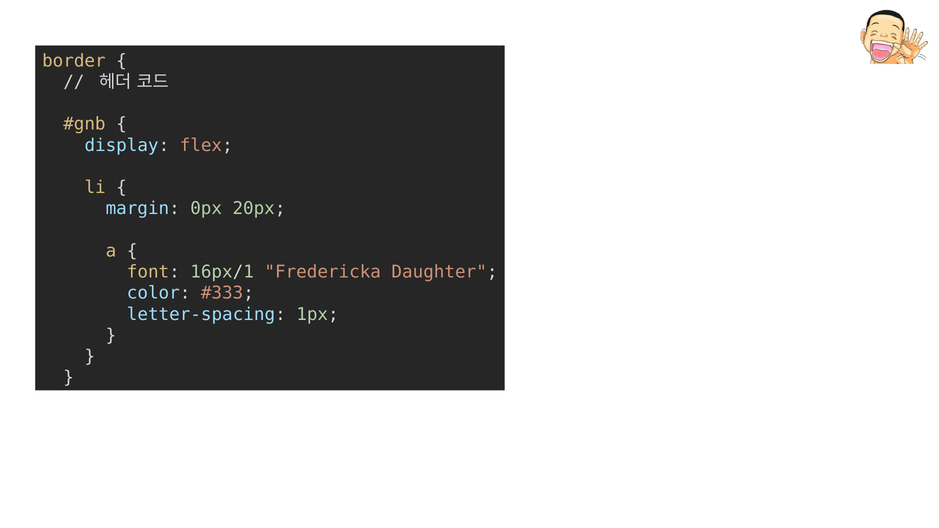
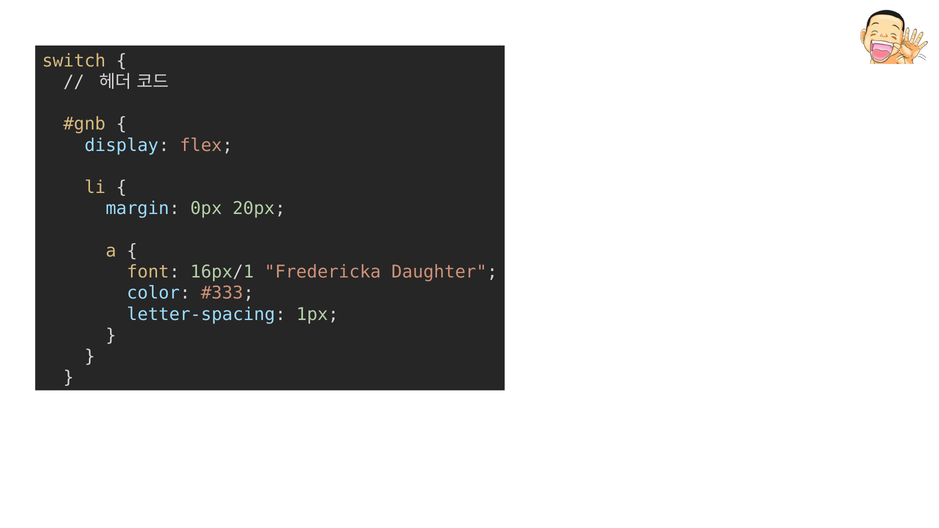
border: border -> switch
